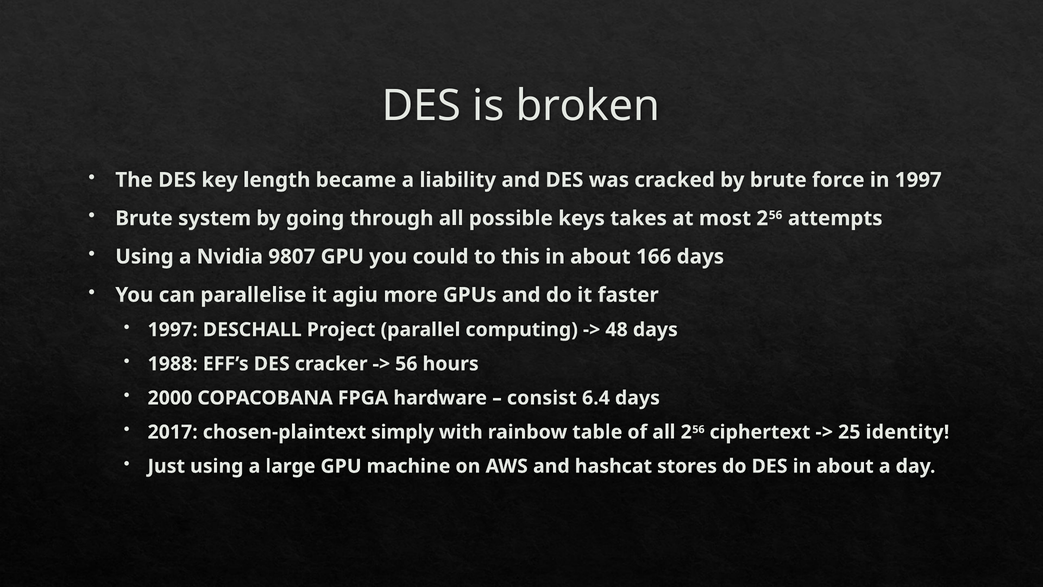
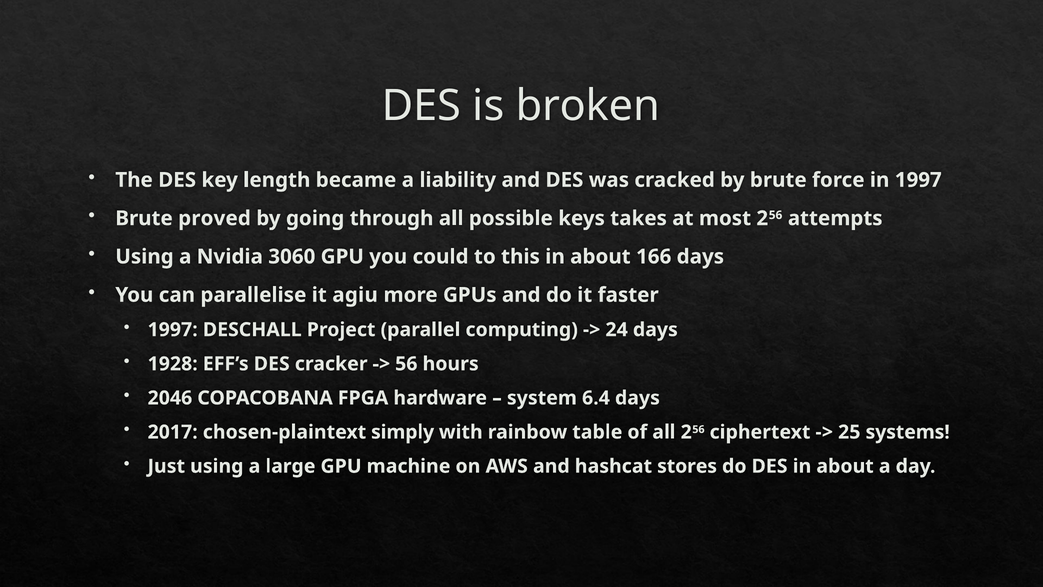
system: system -> proved
9807: 9807 -> 3060
48: 48 -> 24
1988: 1988 -> 1928
2000: 2000 -> 2046
consist: consist -> system
identity: identity -> systems
